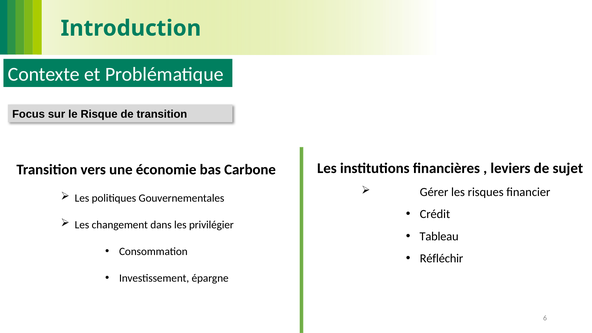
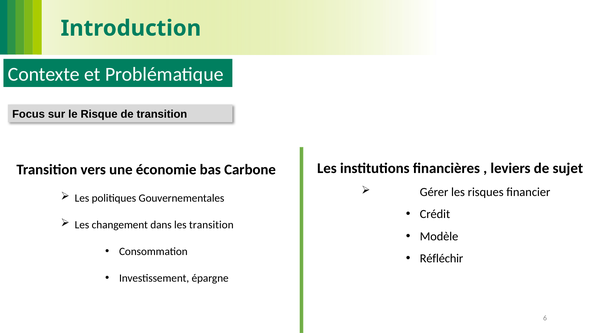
les privilégier: privilégier -> transition
Tableau: Tableau -> Modèle
